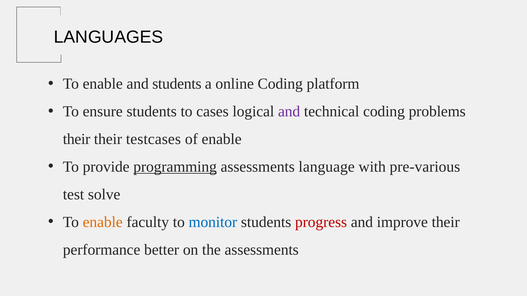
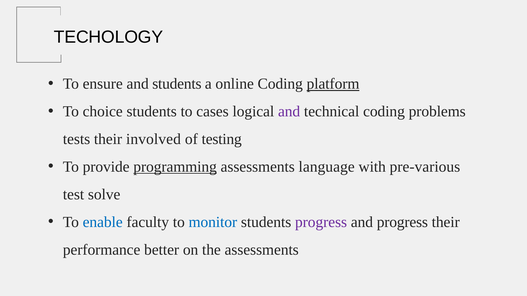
LANGUAGES: LANGUAGES -> TECHOLOGY
enable at (103, 84): enable -> ensure
platform underline: none -> present
ensure: ensure -> choice
their at (77, 139): their -> tests
testcases: testcases -> involved
of enable: enable -> testing
enable at (103, 222) colour: orange -> blue
progress at (321, 222) colour: red -> purple
and improve: improve -> progress
